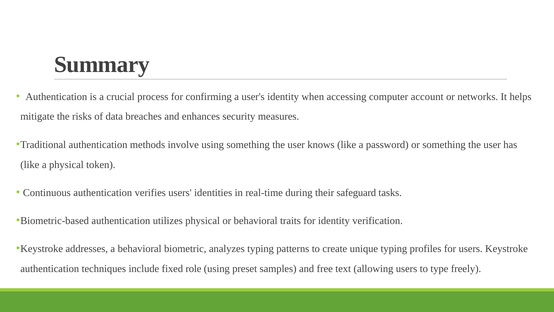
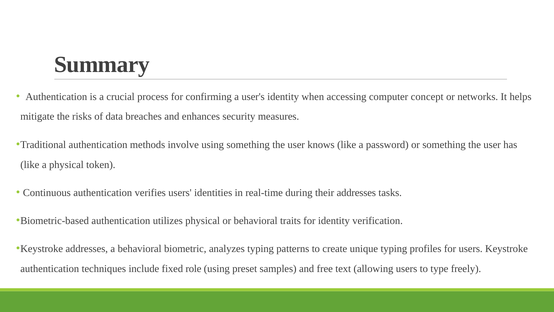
account: account -> concept
their safeguard: safeguard -> addresses
